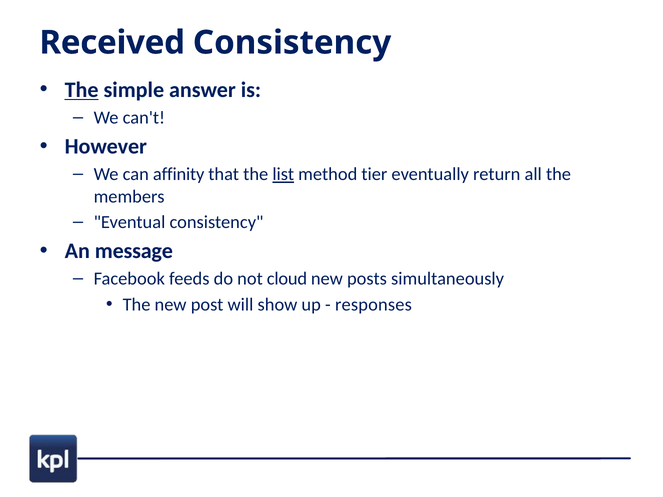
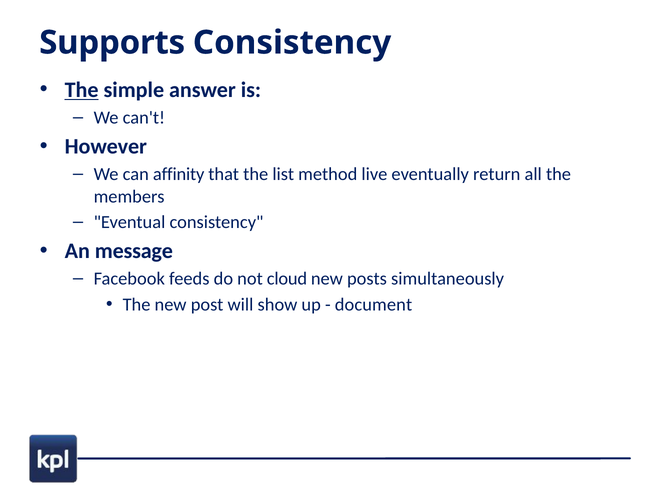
Received: Received -> Supports
list underline: present -> none
tier: tier -> live
responses: responses -> document
